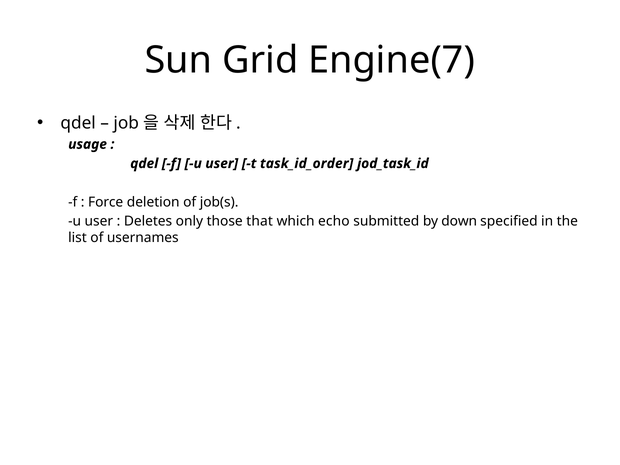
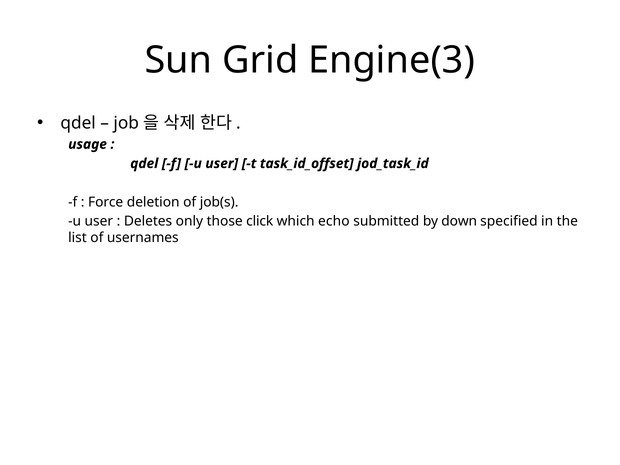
Engine(7: Engine(7 -> Engine(3
task_id_order: task_id_order -> task_id_offset
that: that -> click
